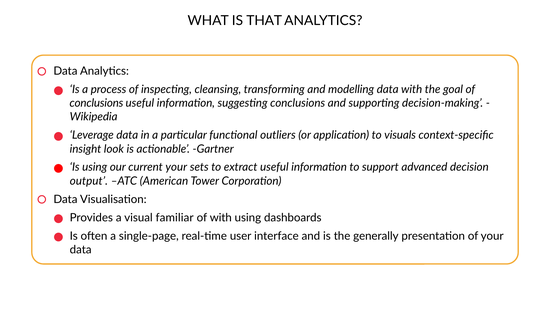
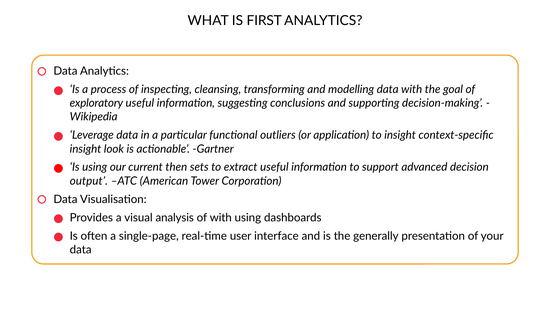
THAT: THAT -> FIRST
conclusions at (96, 103): conclusions -> exploratory
to visuals: visuals -> insight
current your: your -> then
familiar: familiar -> analysis
